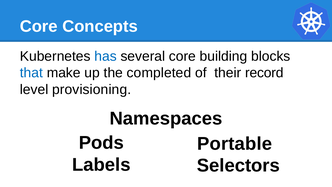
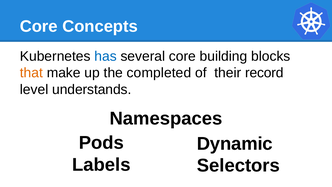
that colour: blue -> orange
provisioning: provisioning -> understands
Portable: Portable -> Dynamic
